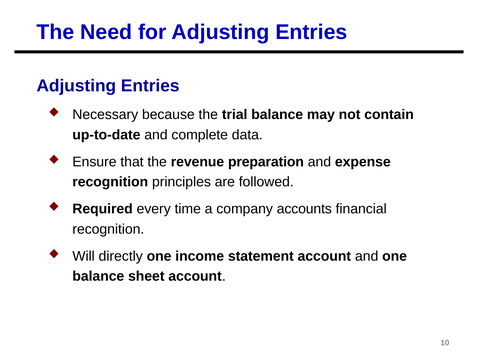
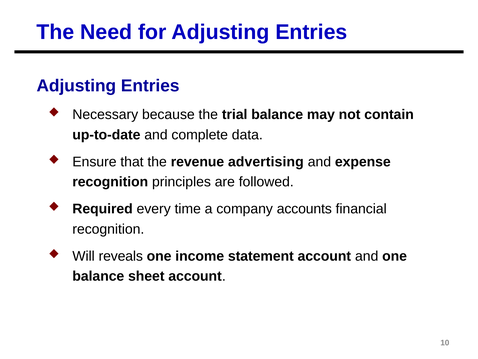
preparation: preparation -> advertising
directly: directly -> reveals
